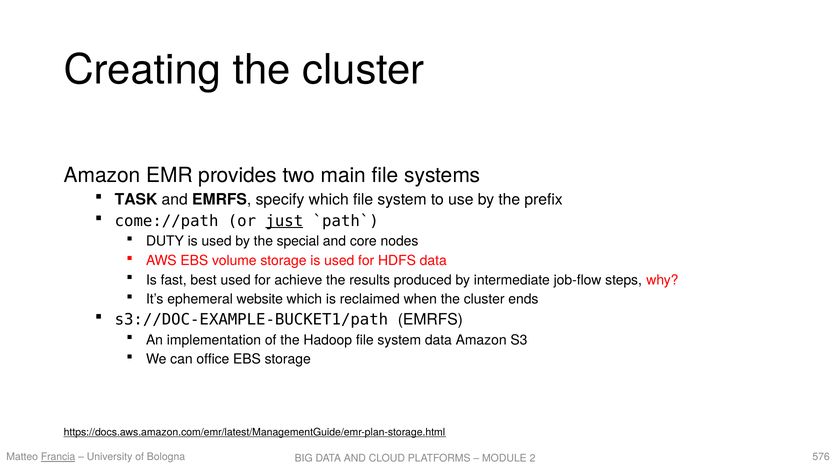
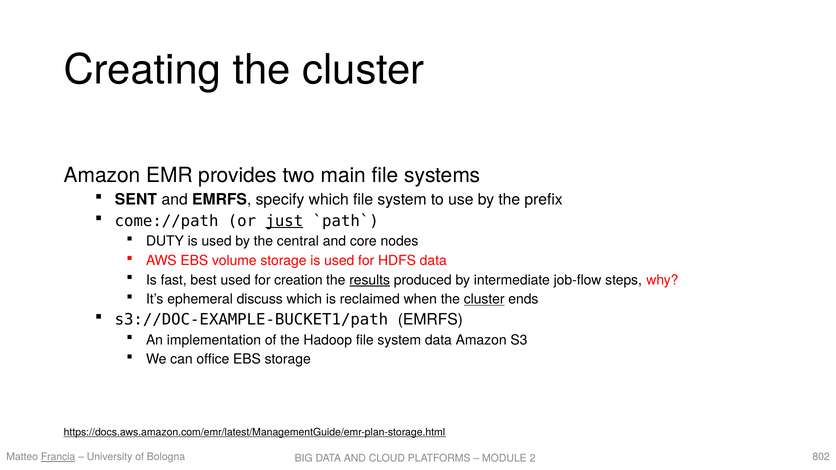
TASK: TASK -> SENT
special: special -> central
achieve: achieve -> creation
results underline: none -> present
website: website -> discuss
cluster at (484, 299) underline: none -> present
576: 576 -> 802
